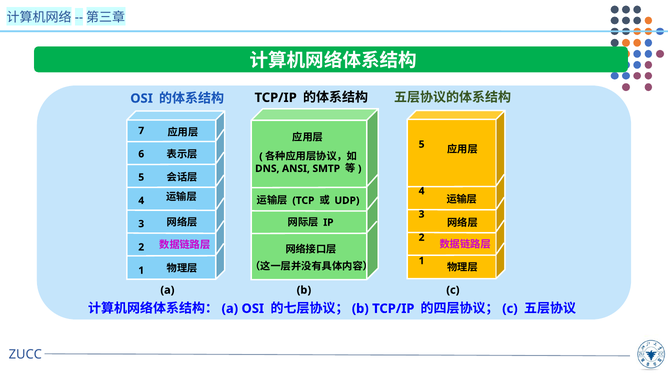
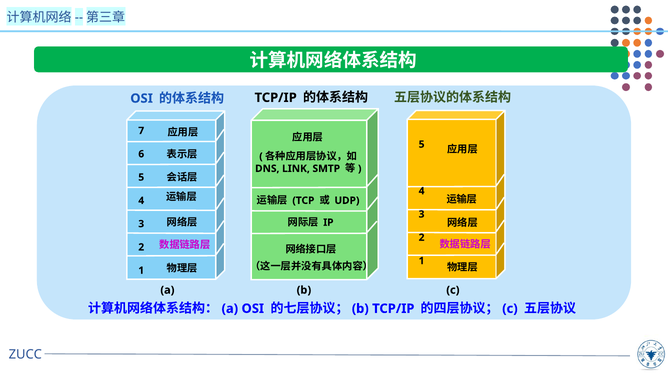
ANSI: ANSI -> LINK
